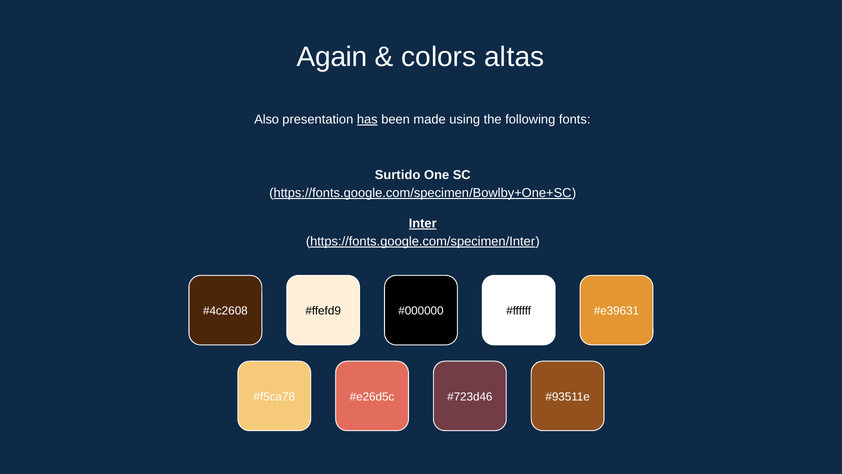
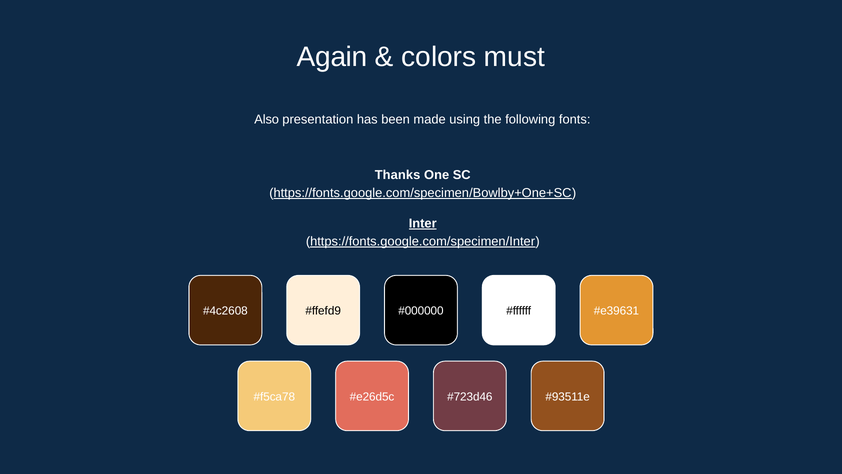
altas: altas -> must
has underline: present -> none
Surtido: Surtido -> Thanks
